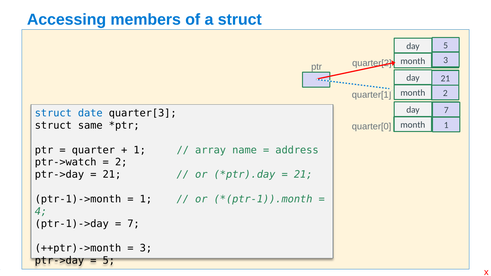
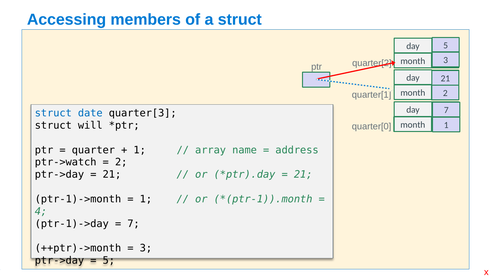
same: same -> will
